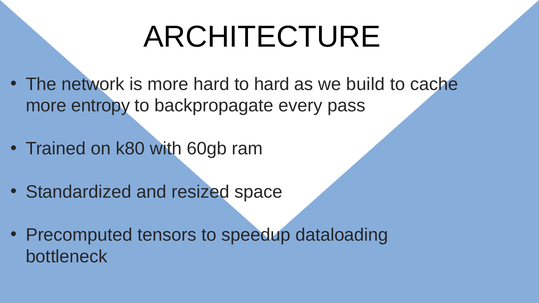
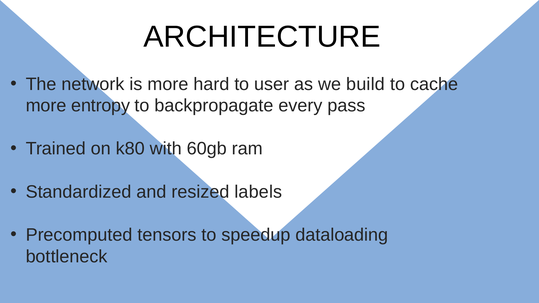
to hard: hard -> user
space: space -> labels
